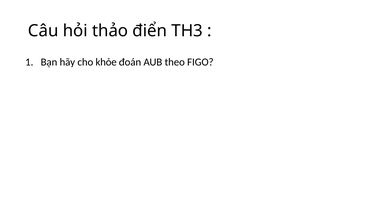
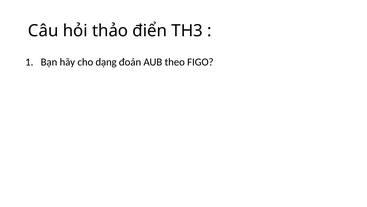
khỏe: khỏe -> dạng
